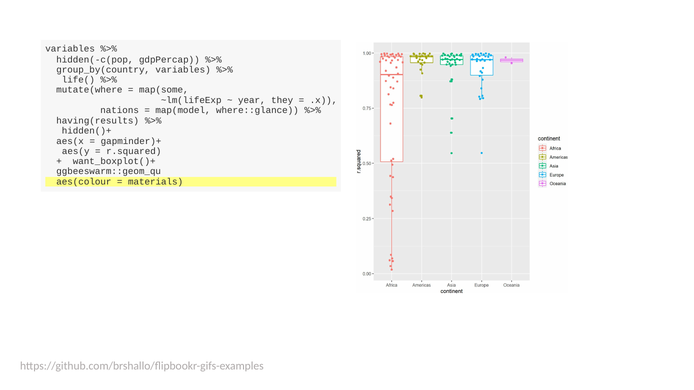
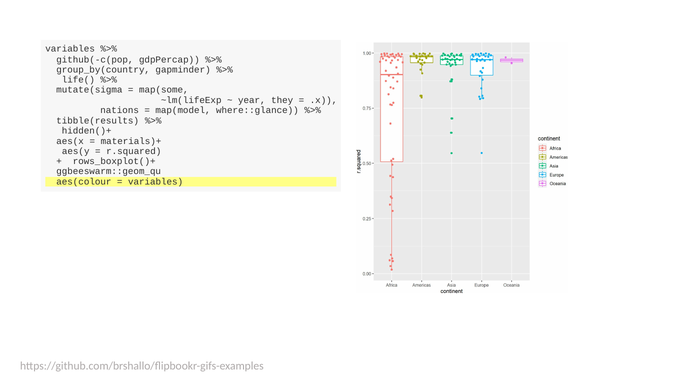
hidden(-c(pop: hidden(-c(pop -> github(-c(pop
group_by(country variables: variables -> gapminder
mutate(where: mutate(where -> mutate(sigma
having(results: having(results -> tibble(results
gapminder)+: gapminder)+ -> materials)+
want_boxplot()+: want_boxplot()+ -> rows_boxplot()+
materials at (156, 182): materials -> variables
